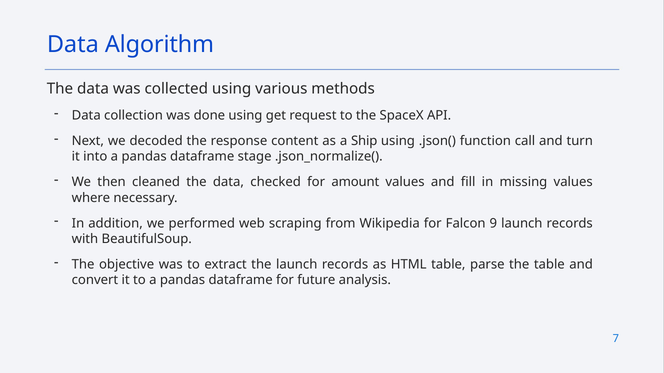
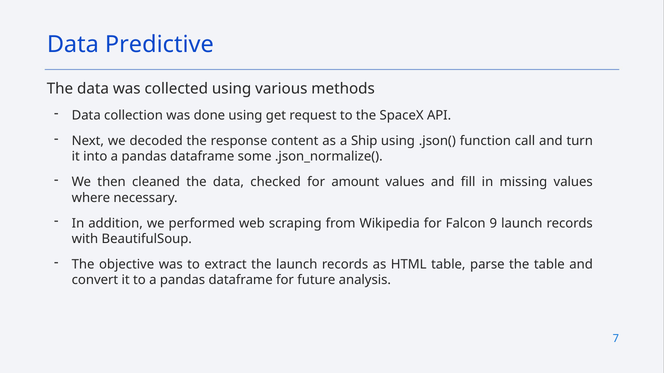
Algorithm: Algorithm -> Predictive
stage: stage -> some
